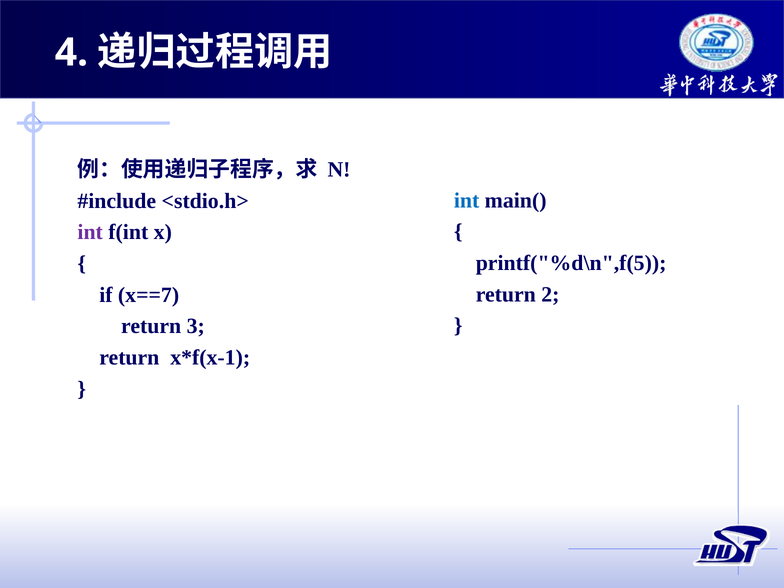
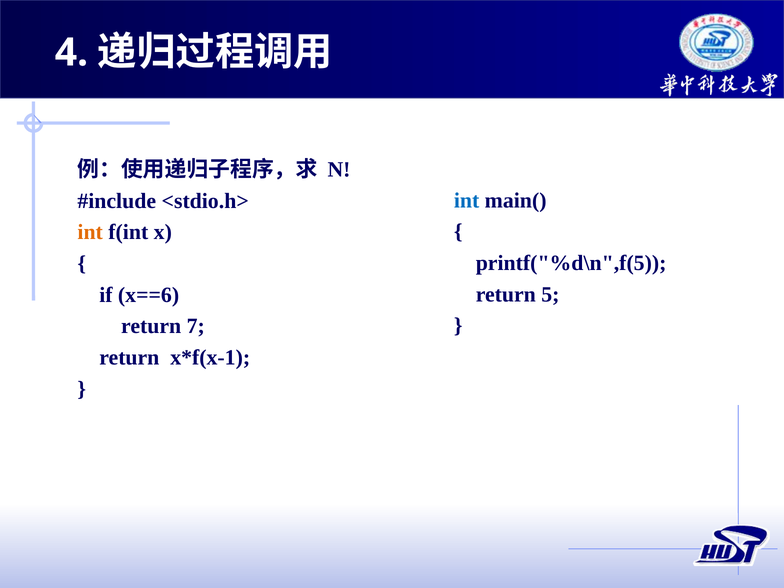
int at (90, 232) colour: purple -> orange
2: 2 -> 5
x==7: x==7 -> x==6
3: 3 -> 7
